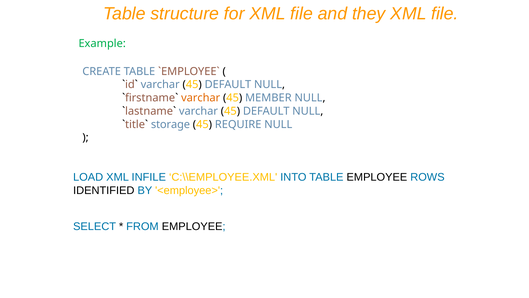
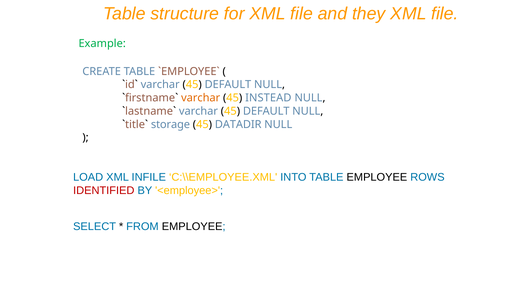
MEMBER: MEMBER -> INSTEAD
REQUIRE: REQUIRE -> DATADIR
IDENTIFIED colour: black -> red
